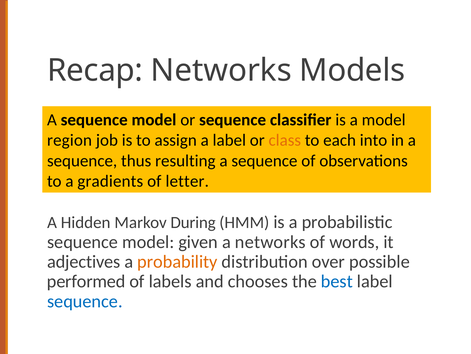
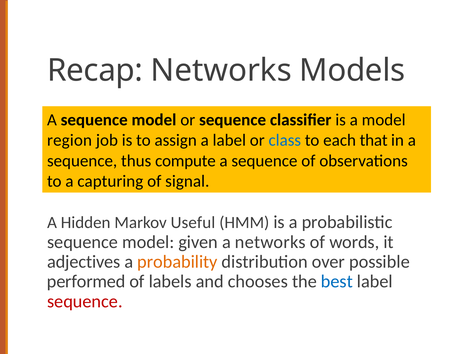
class colour: orange -> blue
into: into -> that
resulting: resulting -> compute
gradients: gradients -> capturing
letter: letter -> signal
During: During -> Useful
sequence at (85, 301) colour: blue -> red
